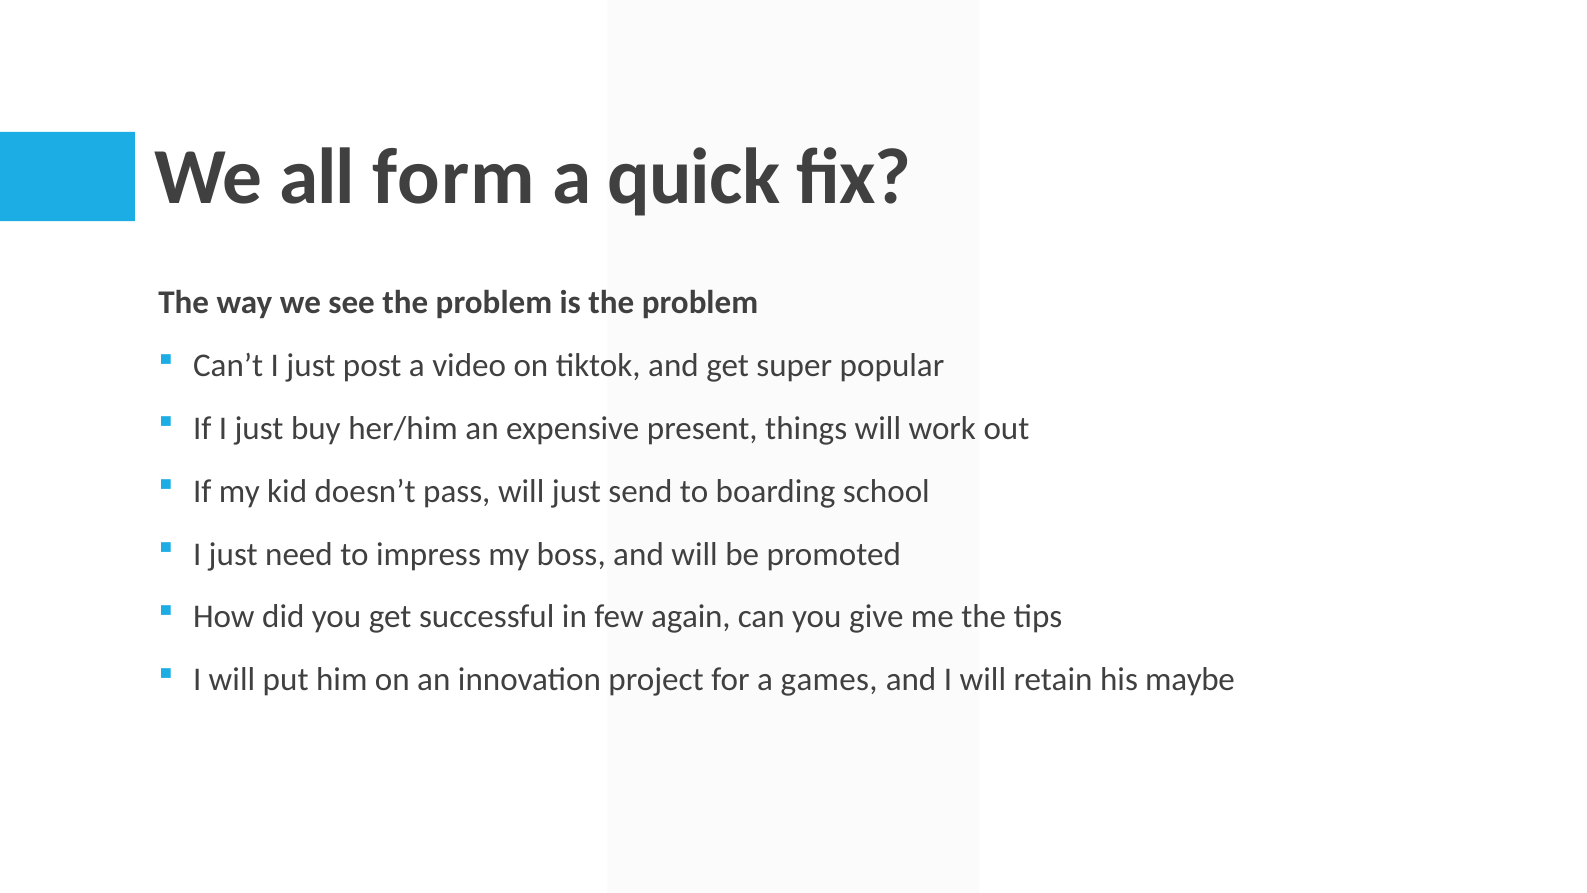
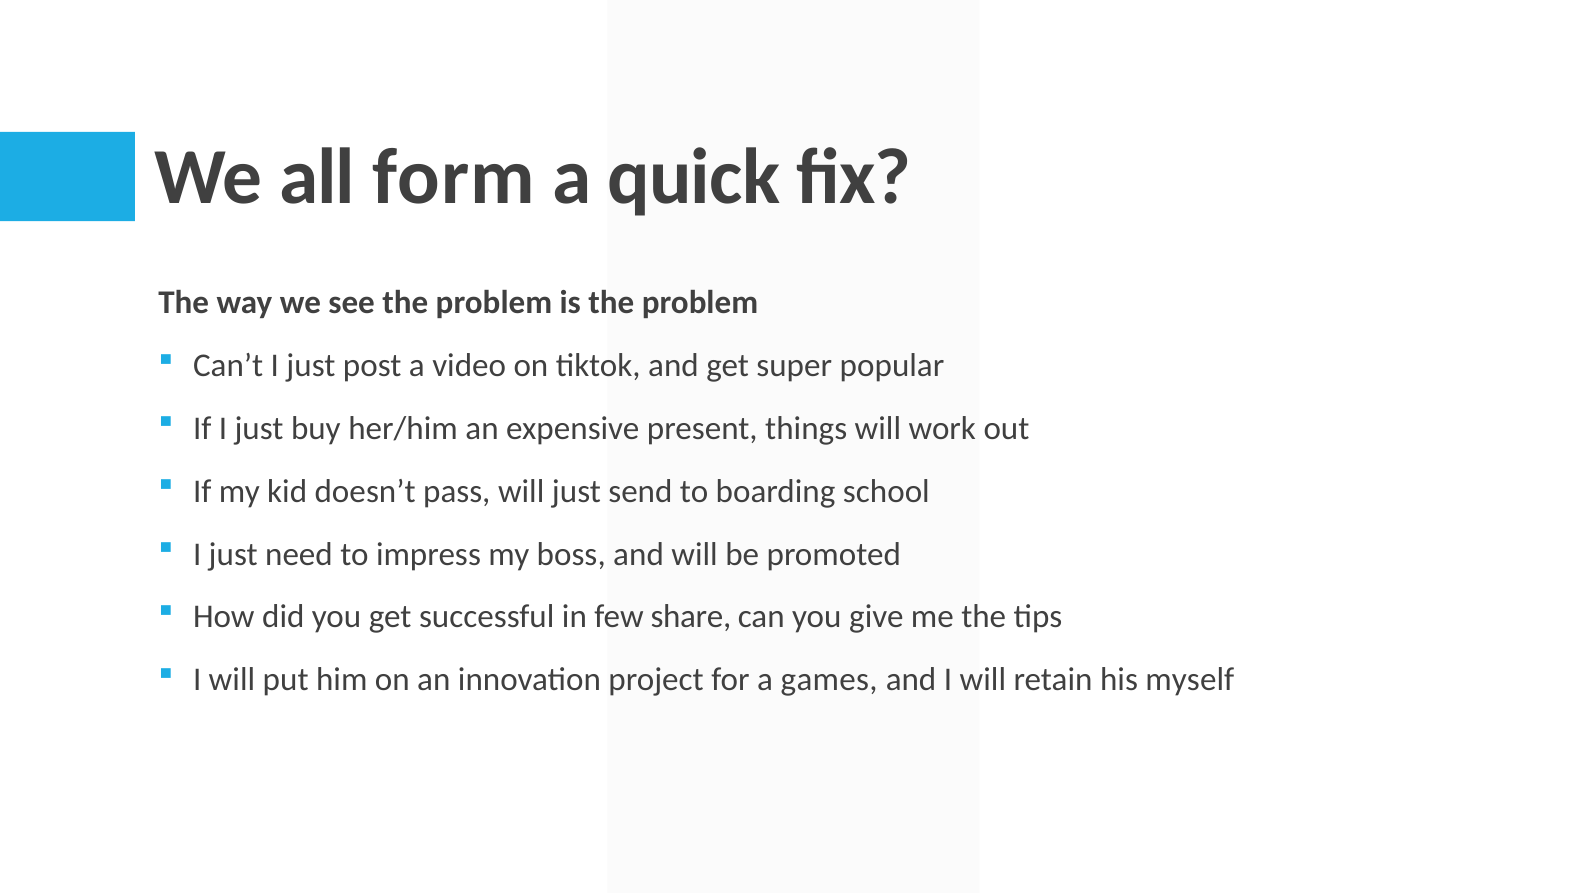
again: again -> share
maybe: maybe -> myself
